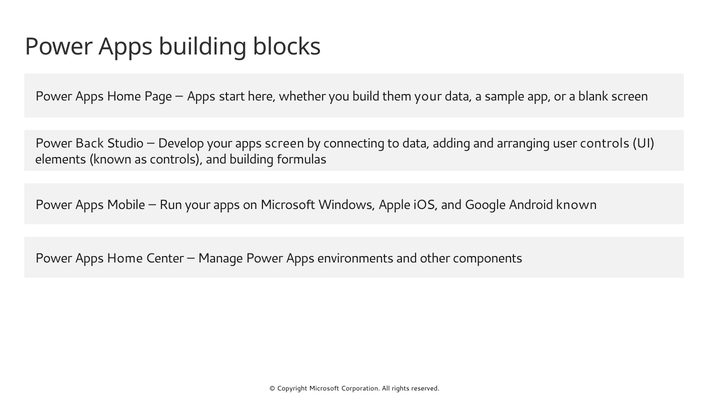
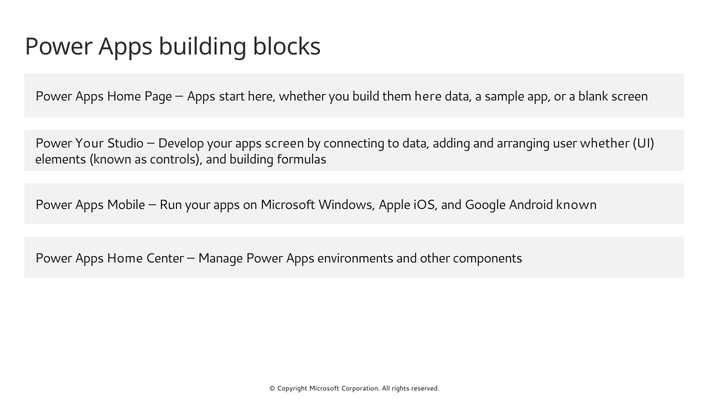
them your: your -> here
Power Back: Back -> Your
user controls: controls -> whether
